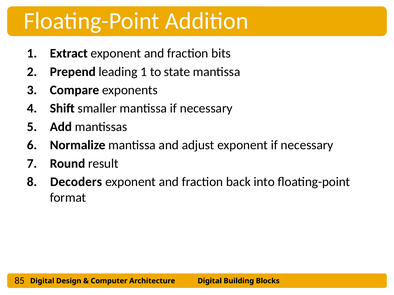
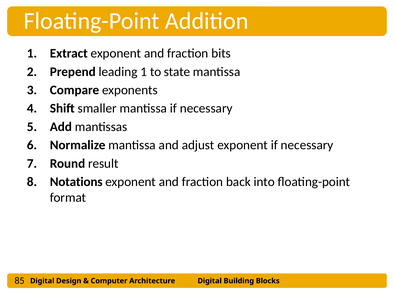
Decoders: Decoders -> Notations
